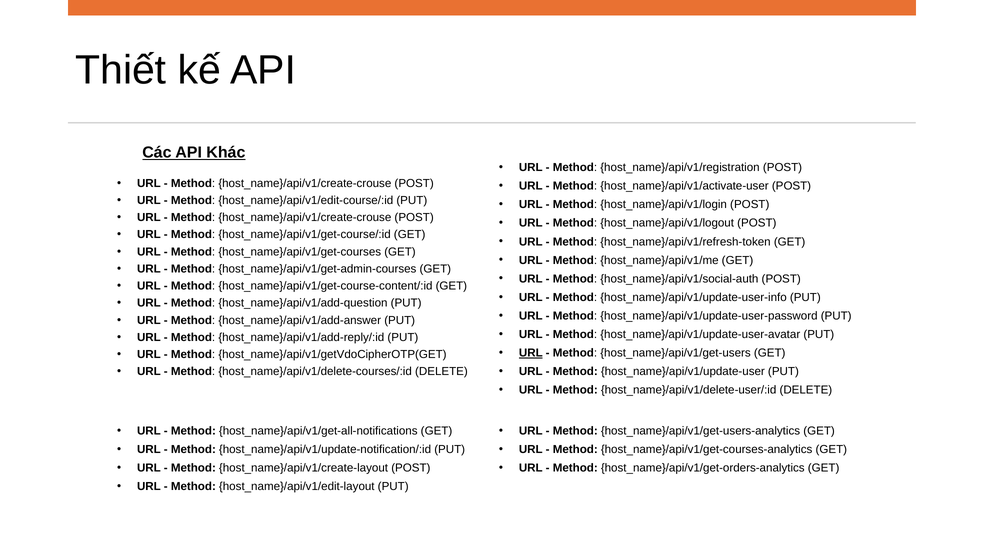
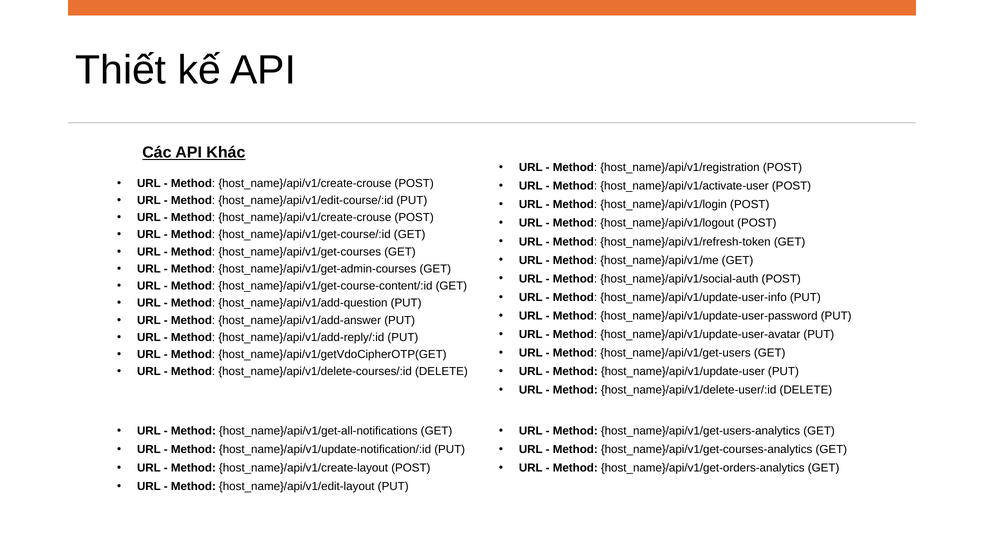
URL at (531, 353) underline: present -> none
